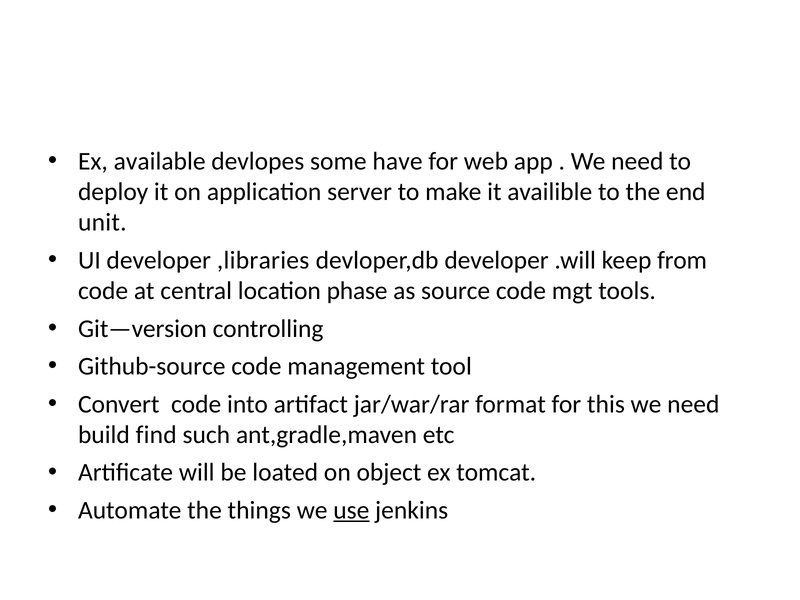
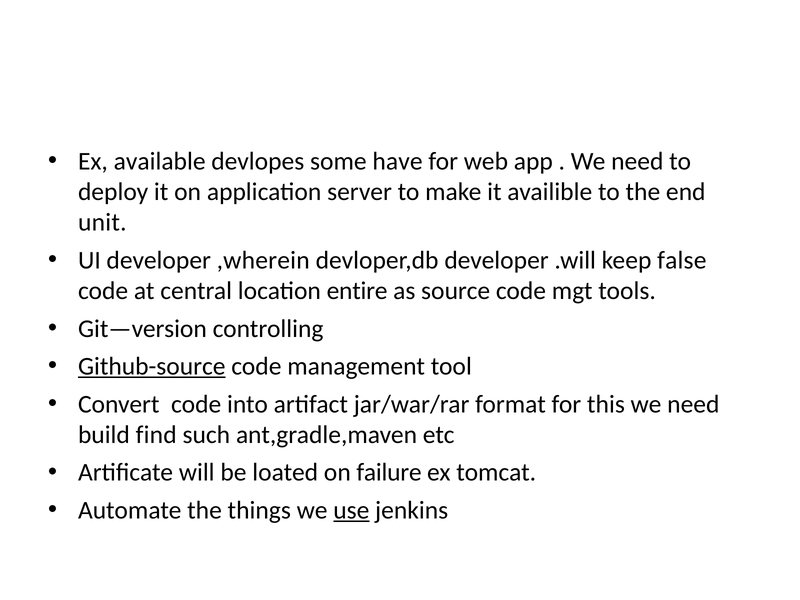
,libraries: ,libraries -> ,wherein
from: from -> false
phase: phase -> entire
Github-source underline: none -> present
object: object -> failure
